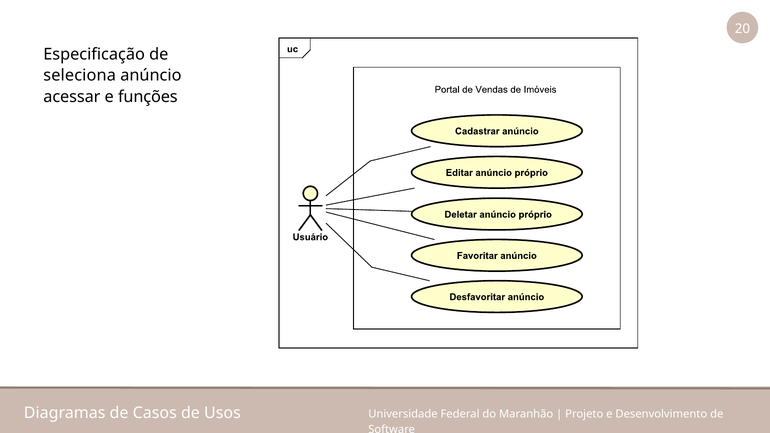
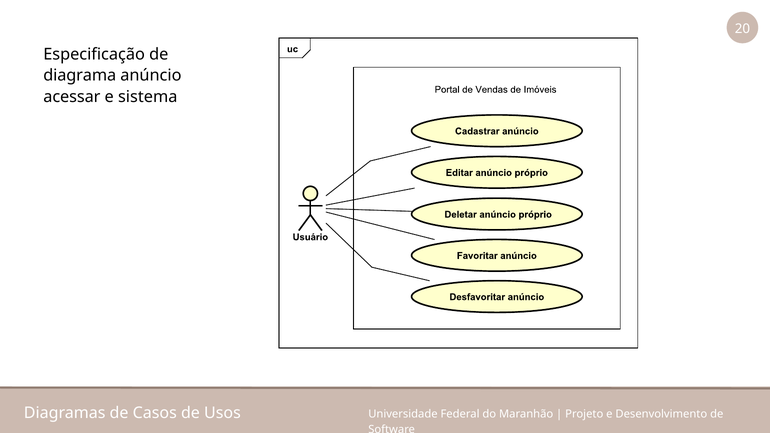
seleciona: seleciona -> diagrama
funções: funções -> sistema
